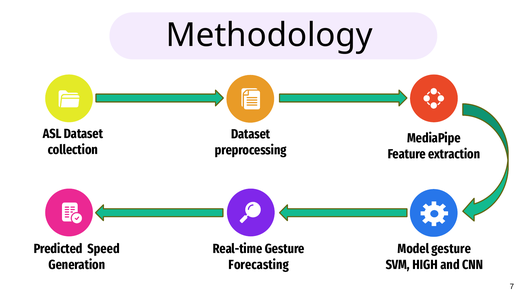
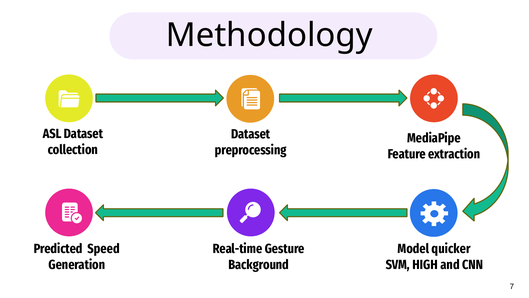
Model gesture: gesture -> quicker
Forecasting: Forecasting -> Background
